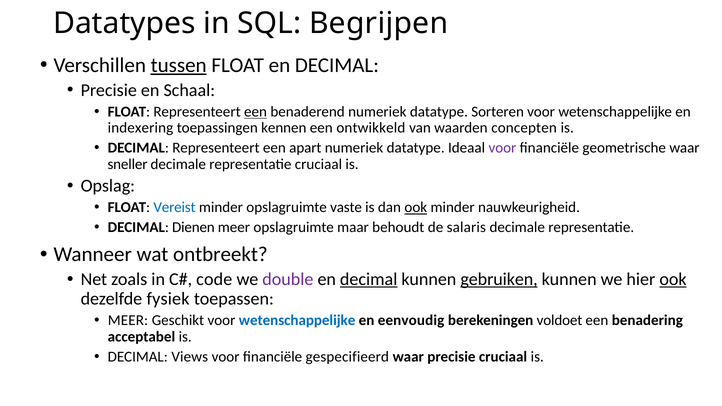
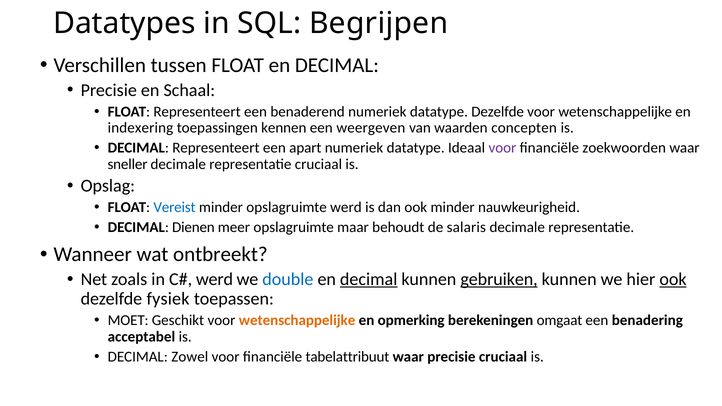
tussen underline: present -> none
een at (255, 112) underline: present -> none
datatype Sorteren: Sorteren -> Dezelfde
ontwikkeld: ontwikkeld -> weergeven
geometrische: geometrische -> zoekwoorden
opslagruimte vaste: vaste -> werd
ook at (416, 208) underline: present -> none
code at (214, 279): code -> werd
double colour: purple -> blue
MEER at (128, 321): MEER -> MOET
wetenschappelijke at (297, 321) colour: blue -> orange
eenvoudig: eenvoudig -> opmerking
voldoet: voldoet -> omgaat
Views: Views -> Zowel
gespecifieerd: gespecifieerd -> tabelattribuut
